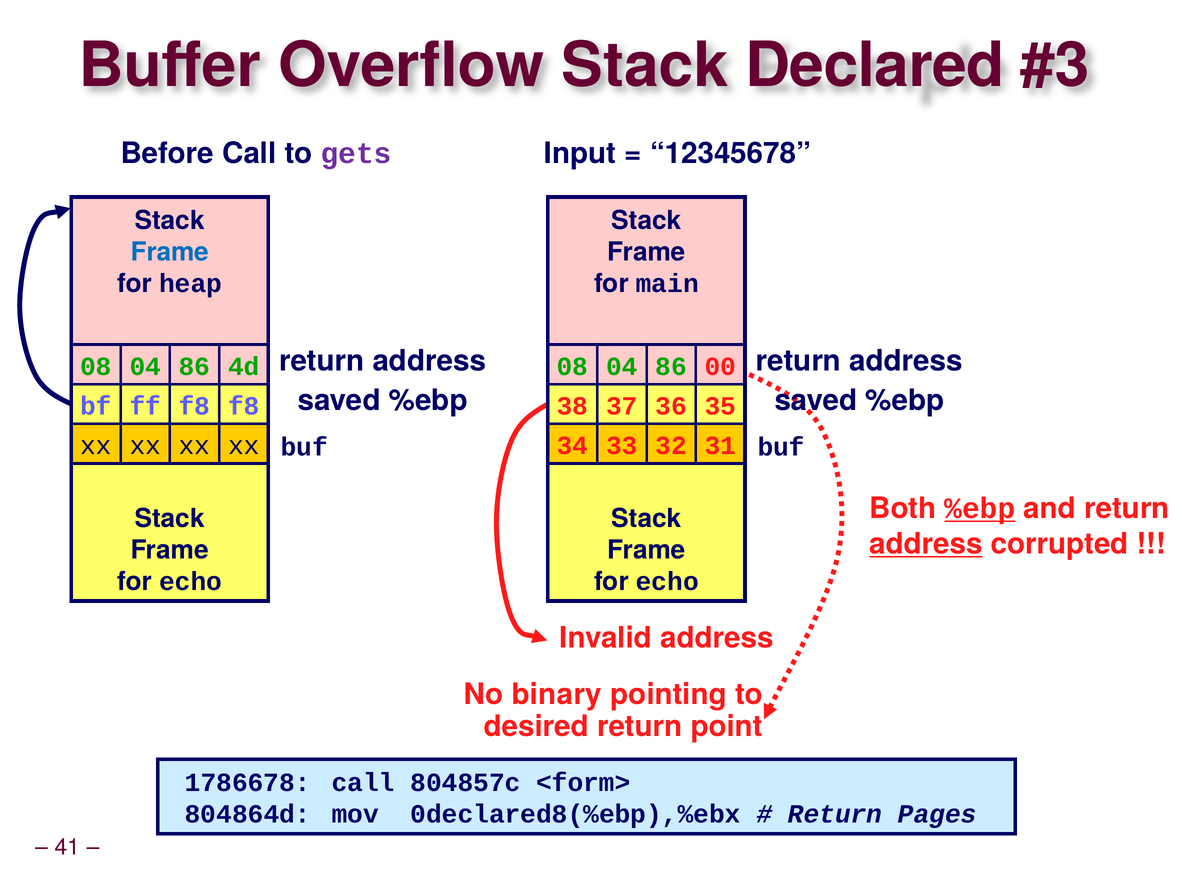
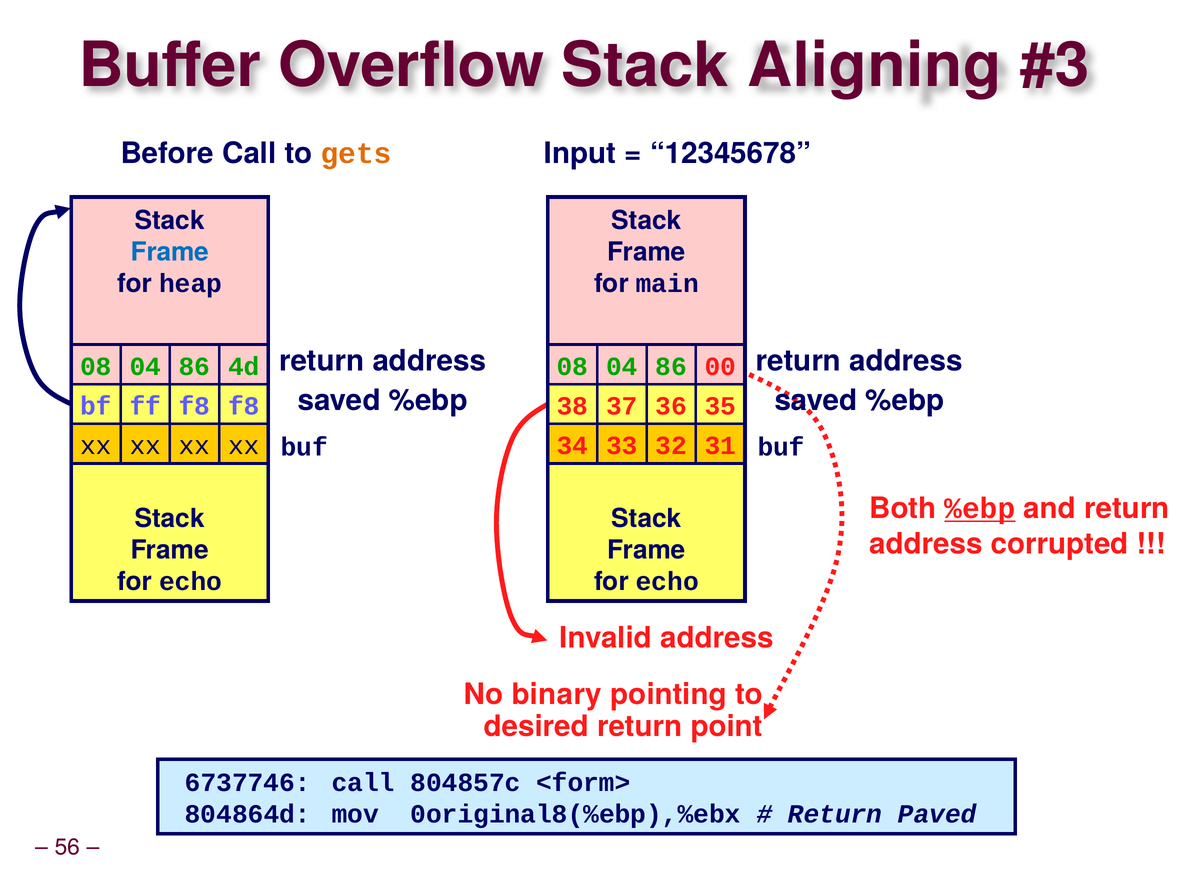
Declared: Declared -> Aligning
gets colour: purple -> orange
address at (926, 544) underline: present -> none
1786678: 1786678 -> 6737746
0declared8(%ebp),%ebx: 0declared8(%ebp),%ebx -> 0original8(%ebp),%ebx
Pages: Pages -> Paved
41: 41 -> 56
